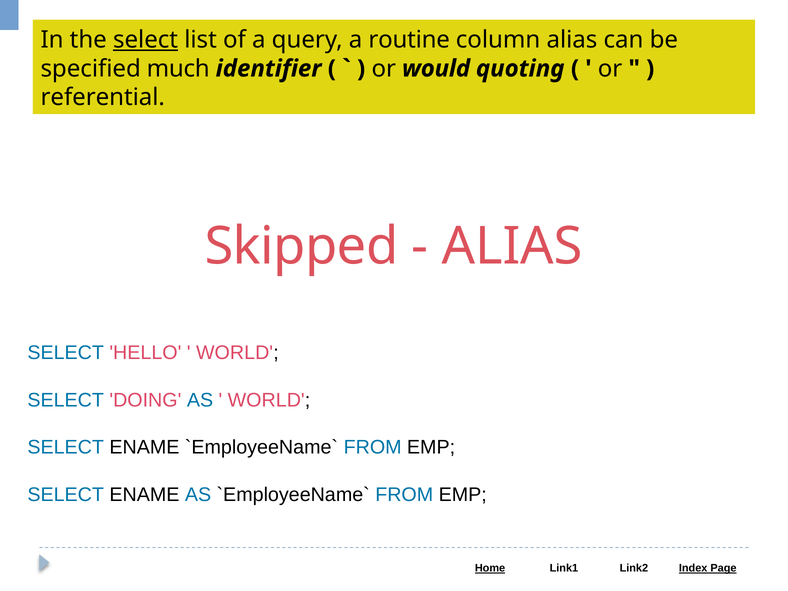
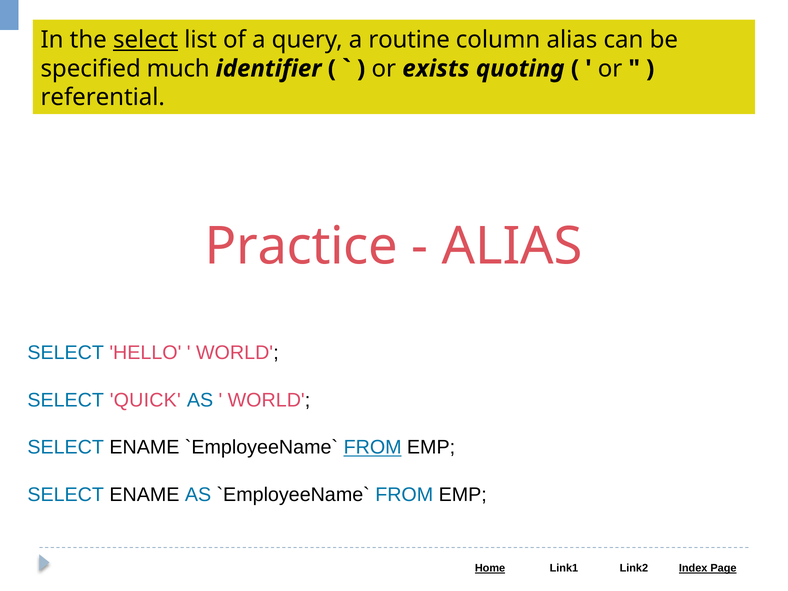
would: would -> exists
Skipped: Skipped -> Practice
DOING: DOING -> QUICK
FROM at (373, 447) underline: none -> present
